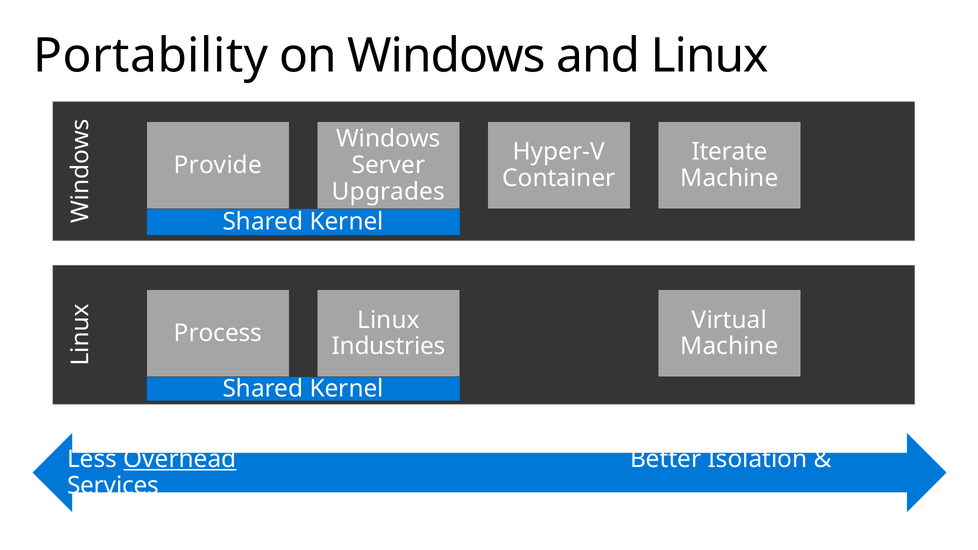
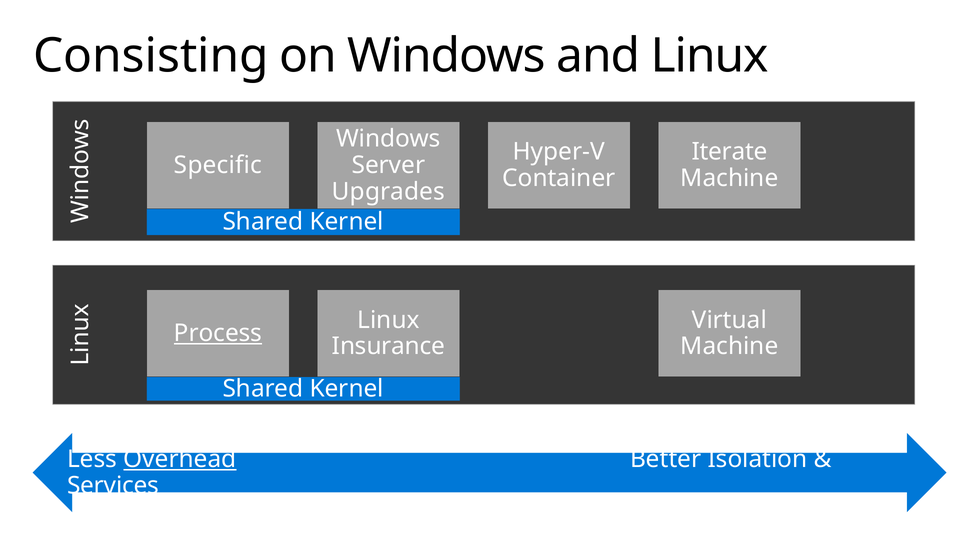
Portability: Portability -> Consisting
Provide: Provide -> Specific
Process underline: none -> present
Industries: Industries -> Insurance
